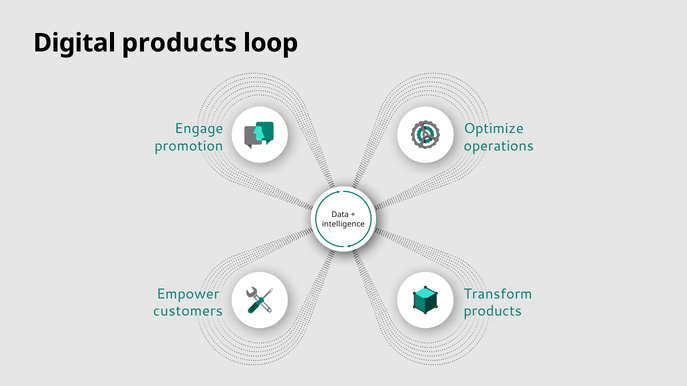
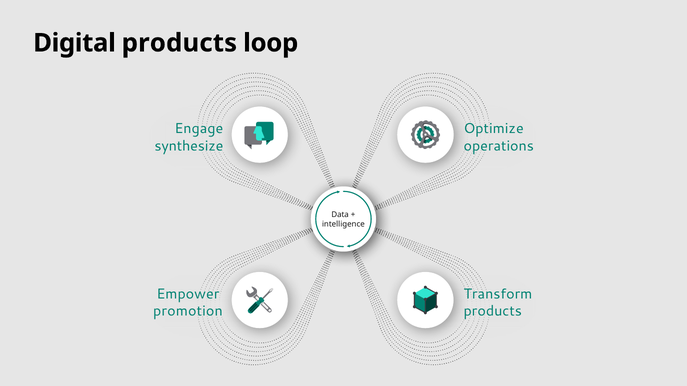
promotion: promotion -> synthesize
customers: customers -> promotion
